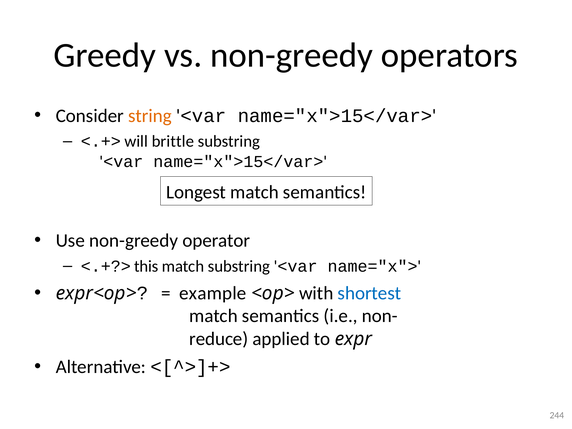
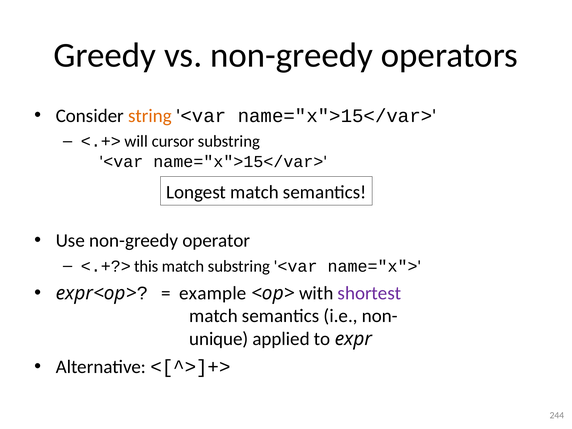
brittle: brittle -> cursor
shortest colour: blue -> purple
reduce: reduce -> unique
